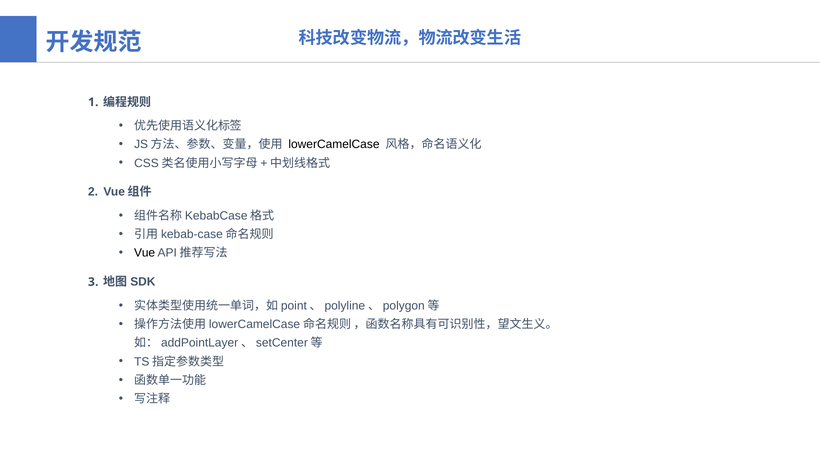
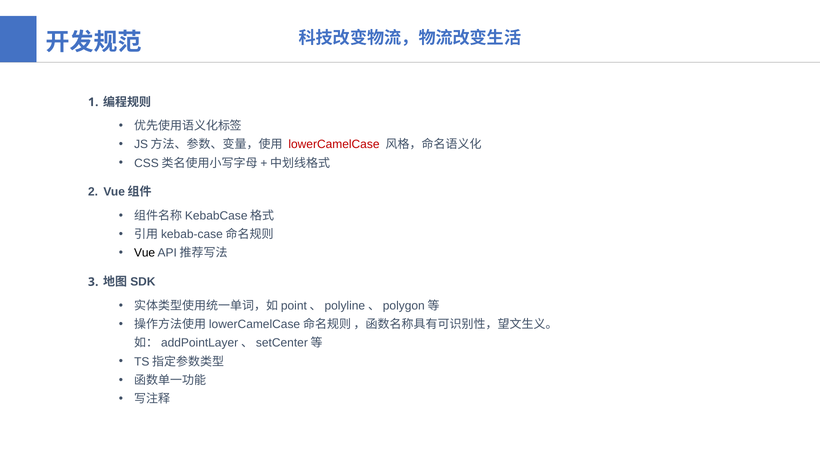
lowerCamelCase colour: black -> red
